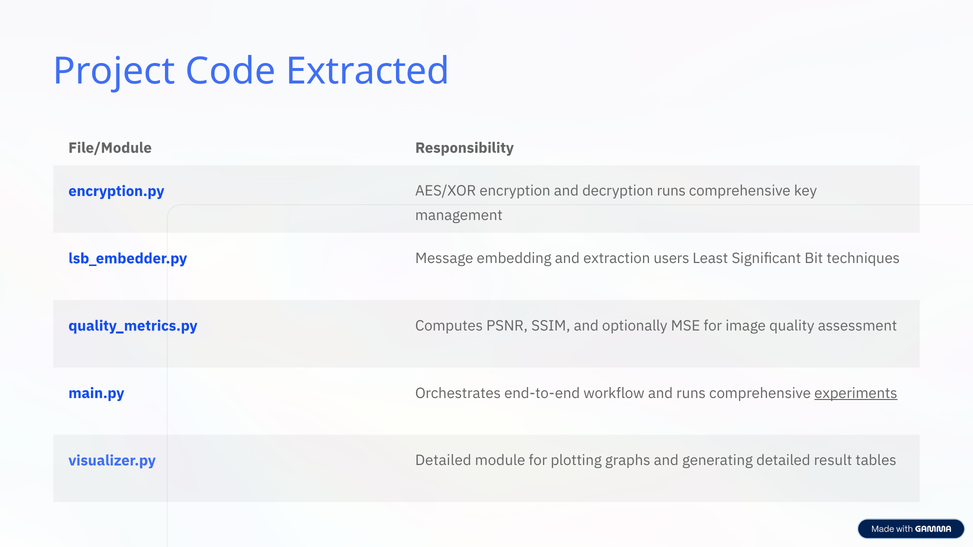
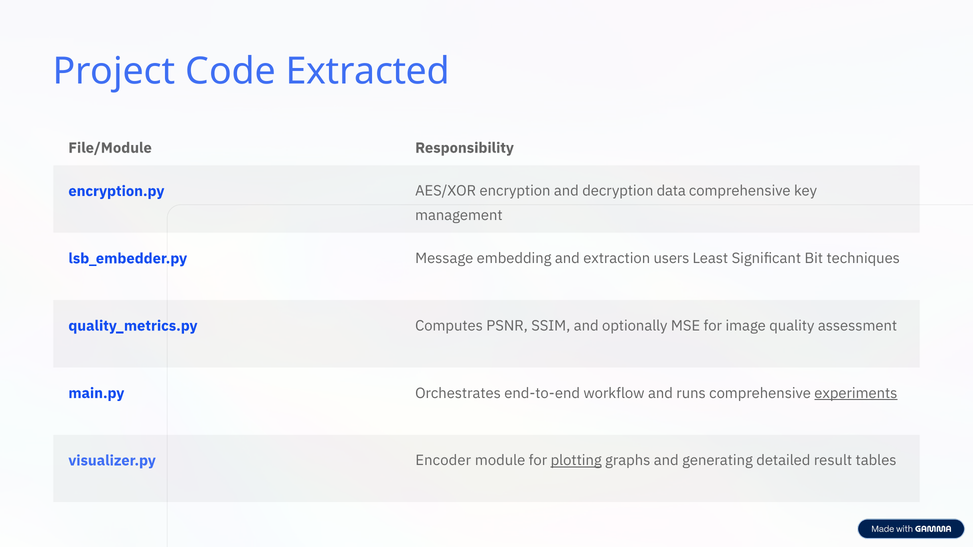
decryption runs: runs -> data
visualizer.py Detailed: Detailed -> Encoder
plotting underline: none -> present
